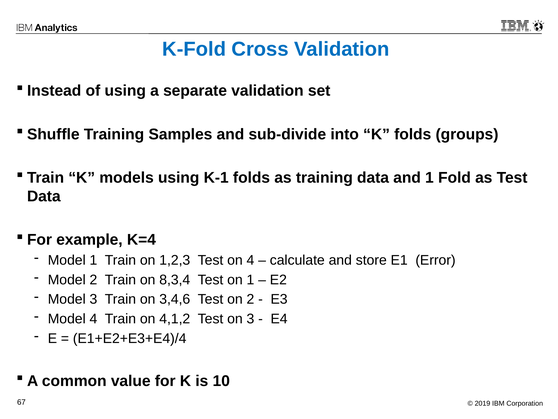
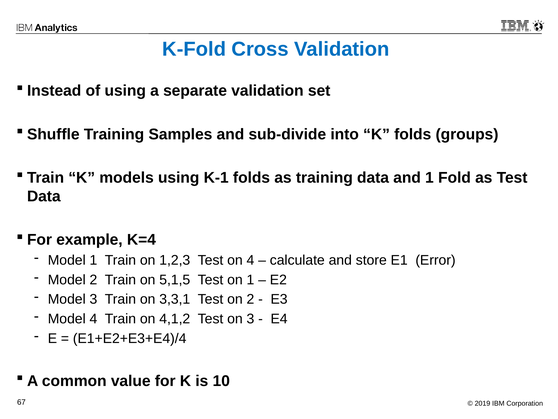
8,3,4: 8,3,4 -> 5,1,5
3,4,6: 3,4,6 -> 3,3,1
